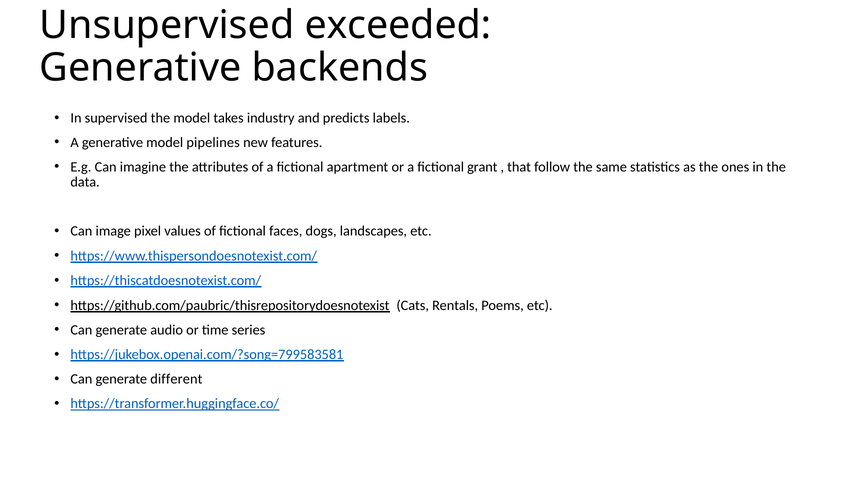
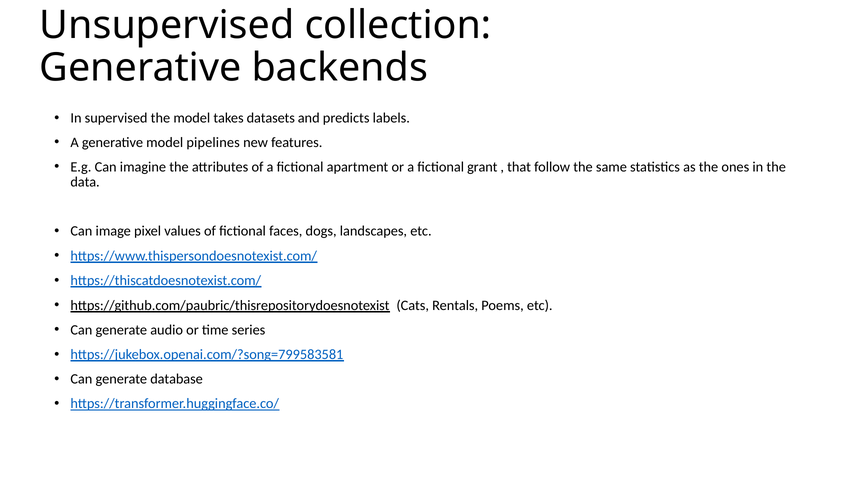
exceeded: exceeded -> collection
industry: industry -> datasets
different: different -> database
